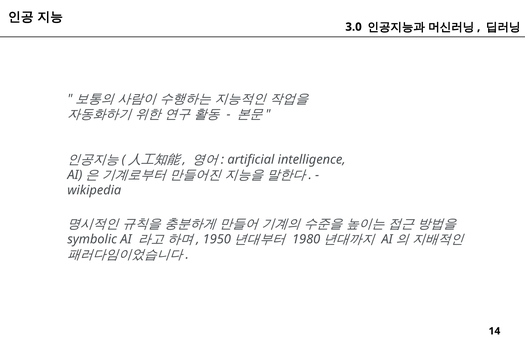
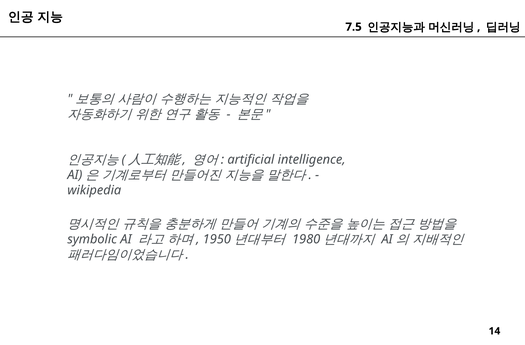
3.0: 3.0 -> 7.5
